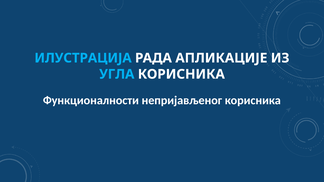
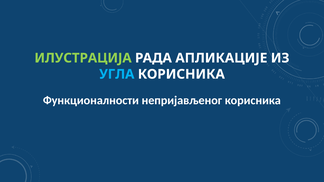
ИЛУСТРАЦИЈА colour: light blue -> light green
